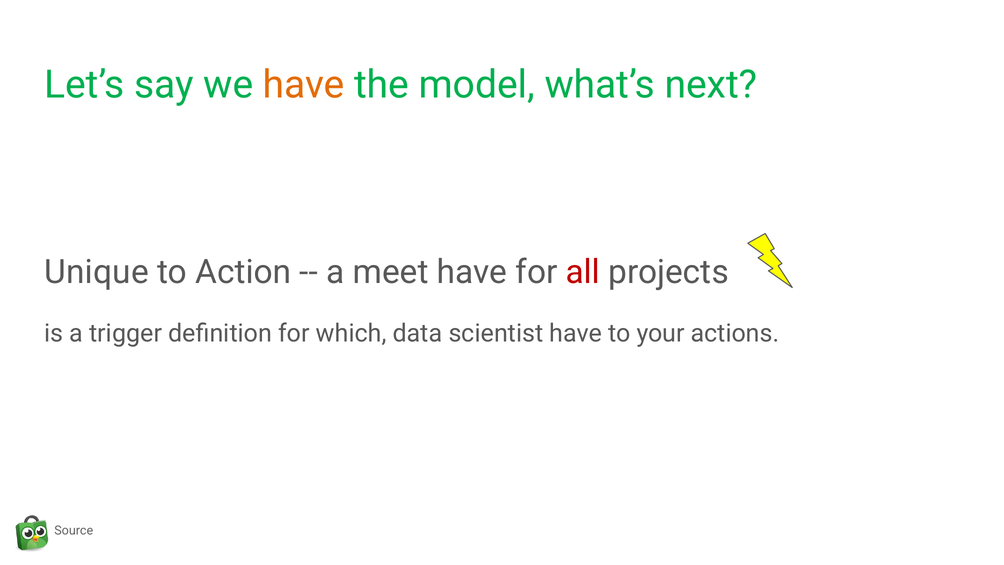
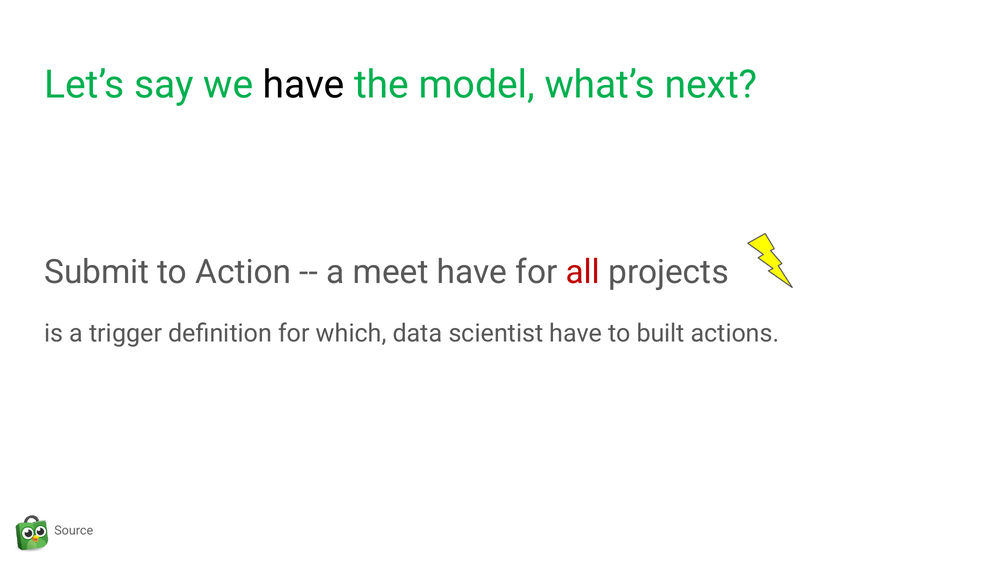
have at (304, 85) colour: orange -> black
Unique: Unique -> Submit
your: your -> built
